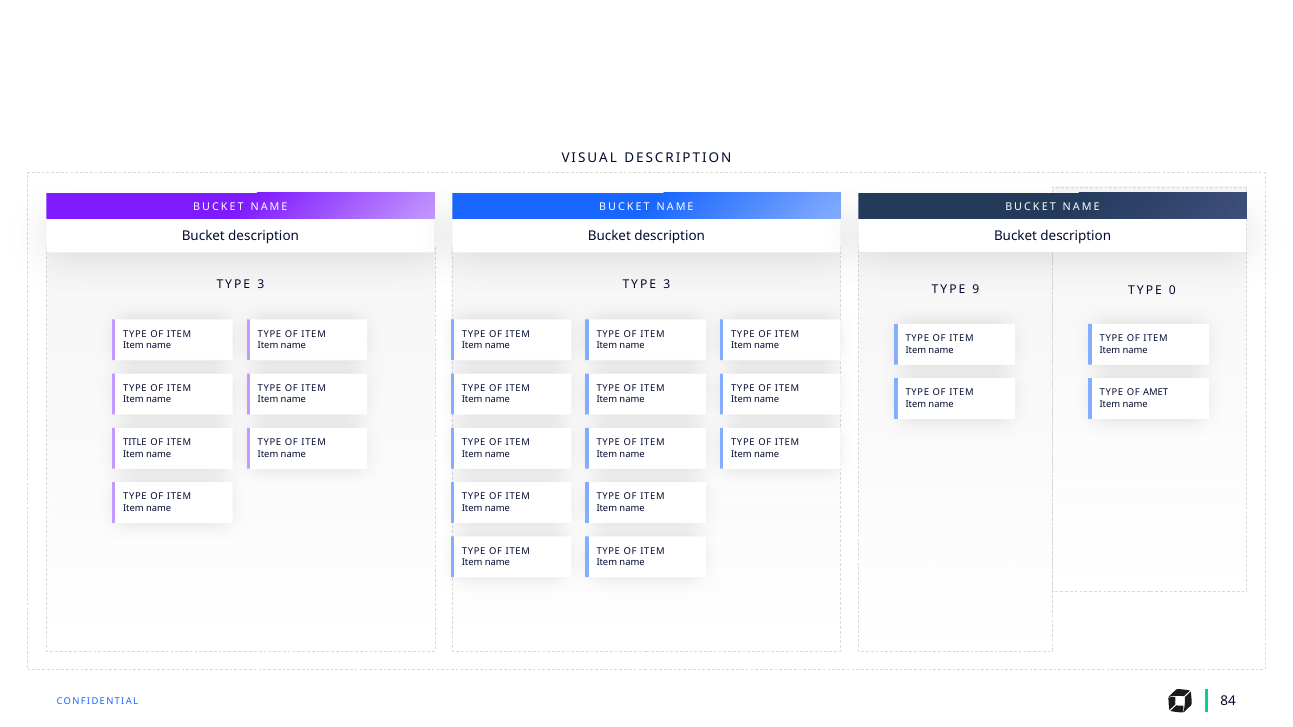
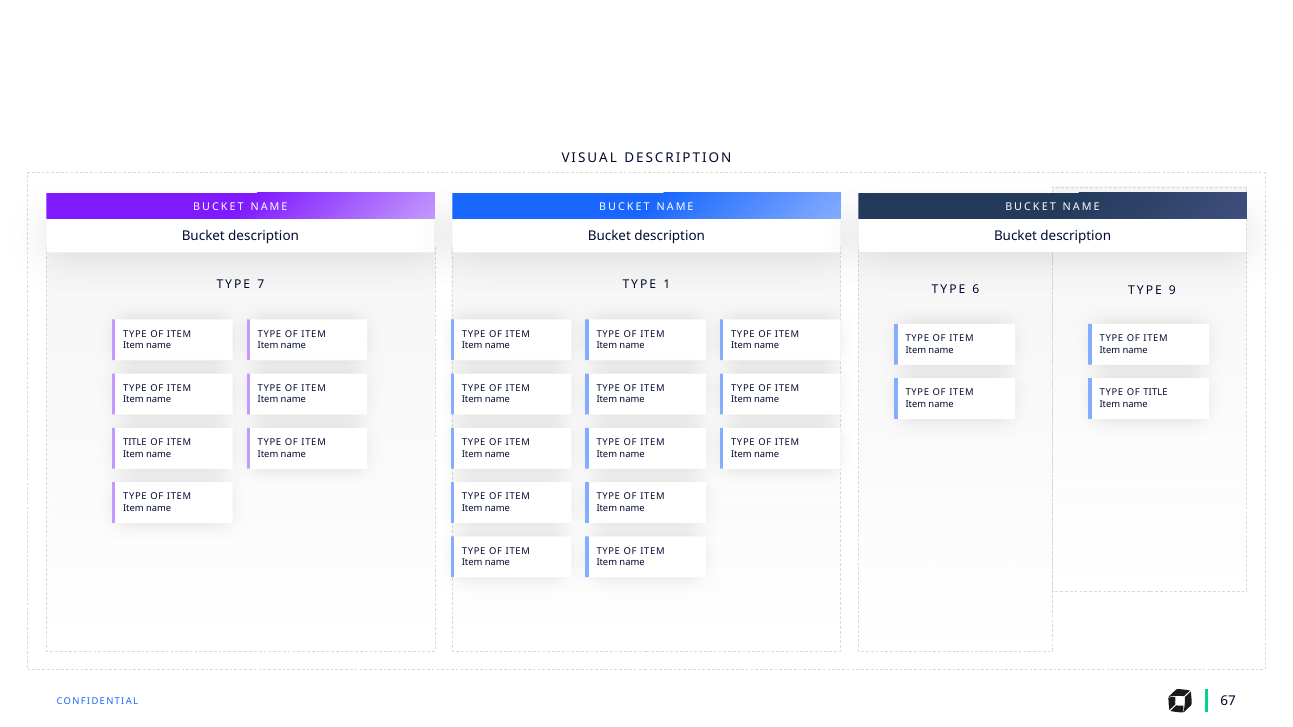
3 at (261, 285): 3 -> 7
3 at (667, 285): 3 -> 1
9: 9 -> 6
0: 0 -> 9
OF AMET: AMET -> TITLE
84: 84 -> 67
